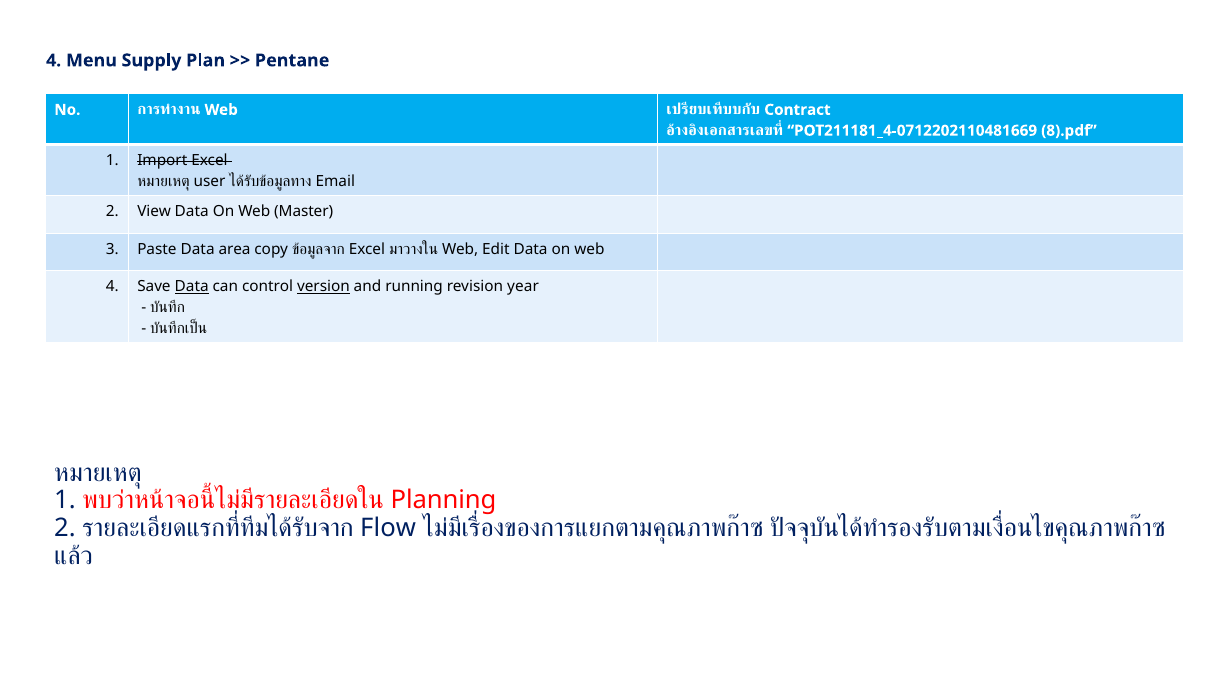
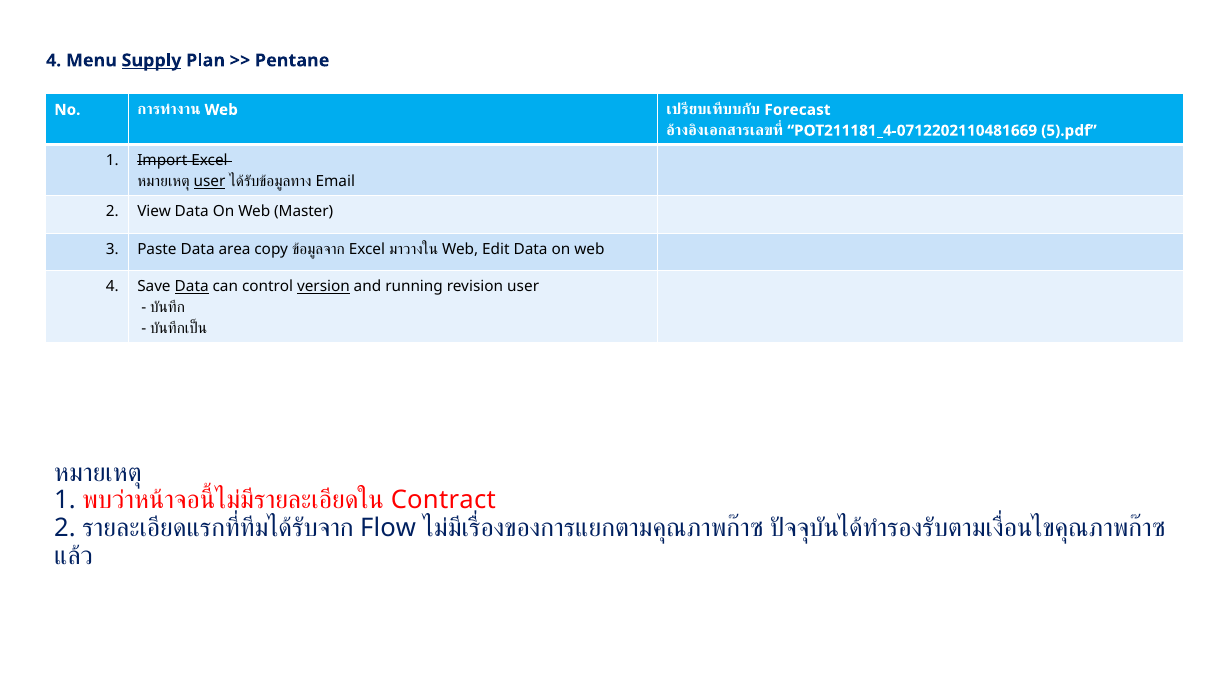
Supply underline: none -> present
Contract: Contract -> Forecast
8).pdf: 8).pdf -> 5).pdf
user at (210, 182) underline: none -> present
revision year: year -> user
Planning: Planning -> Contract
